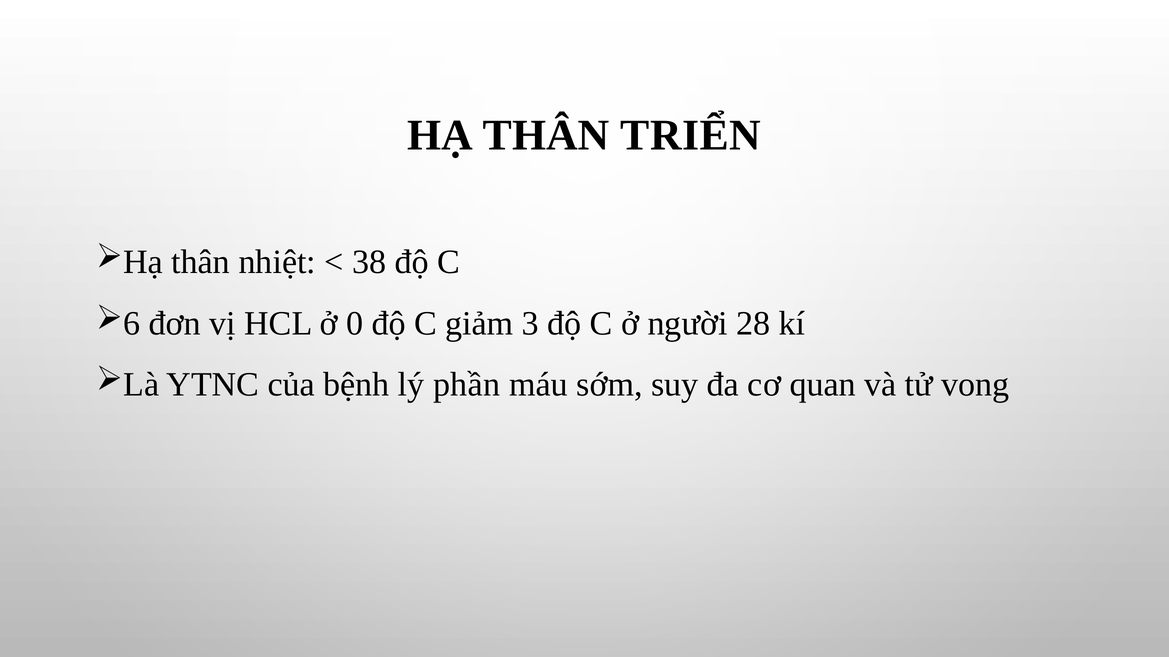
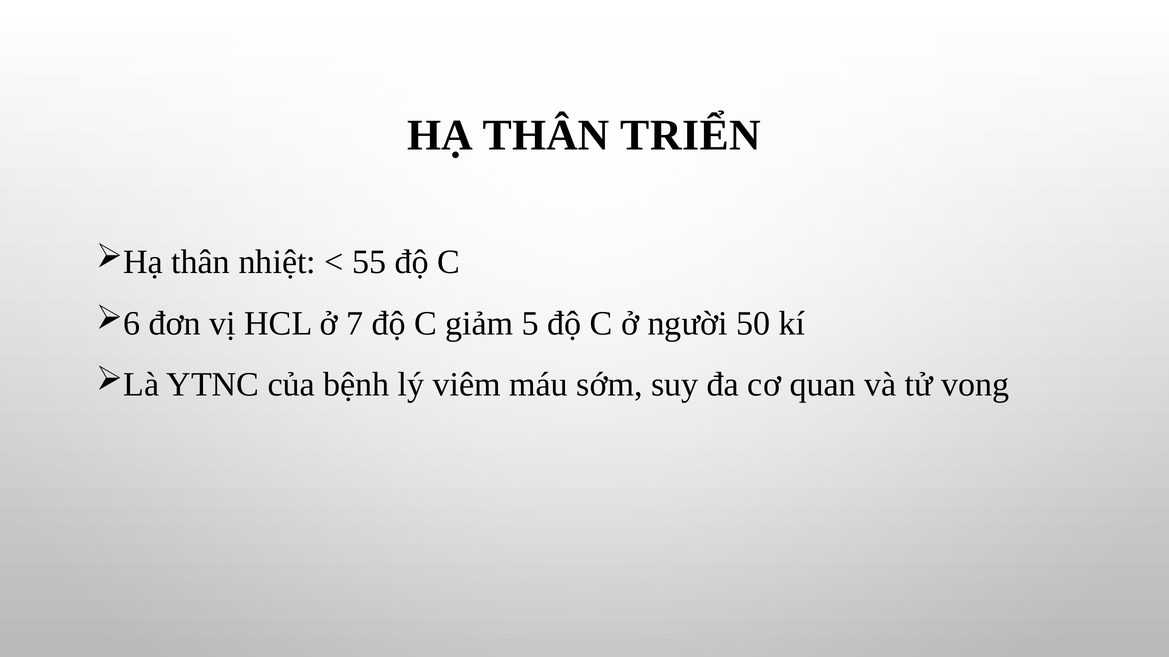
38: 38 -> 55
0: 0 -> 7
3: 3 -> 5
28: 28 -> 50
phần: phần -> viêm
